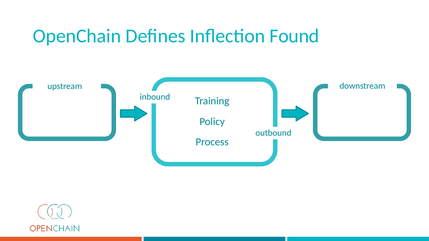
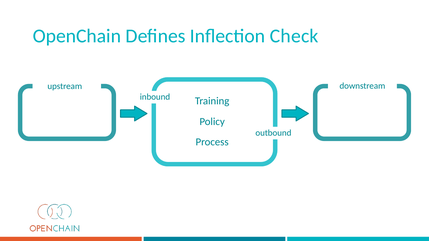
Found: Found -> Check
